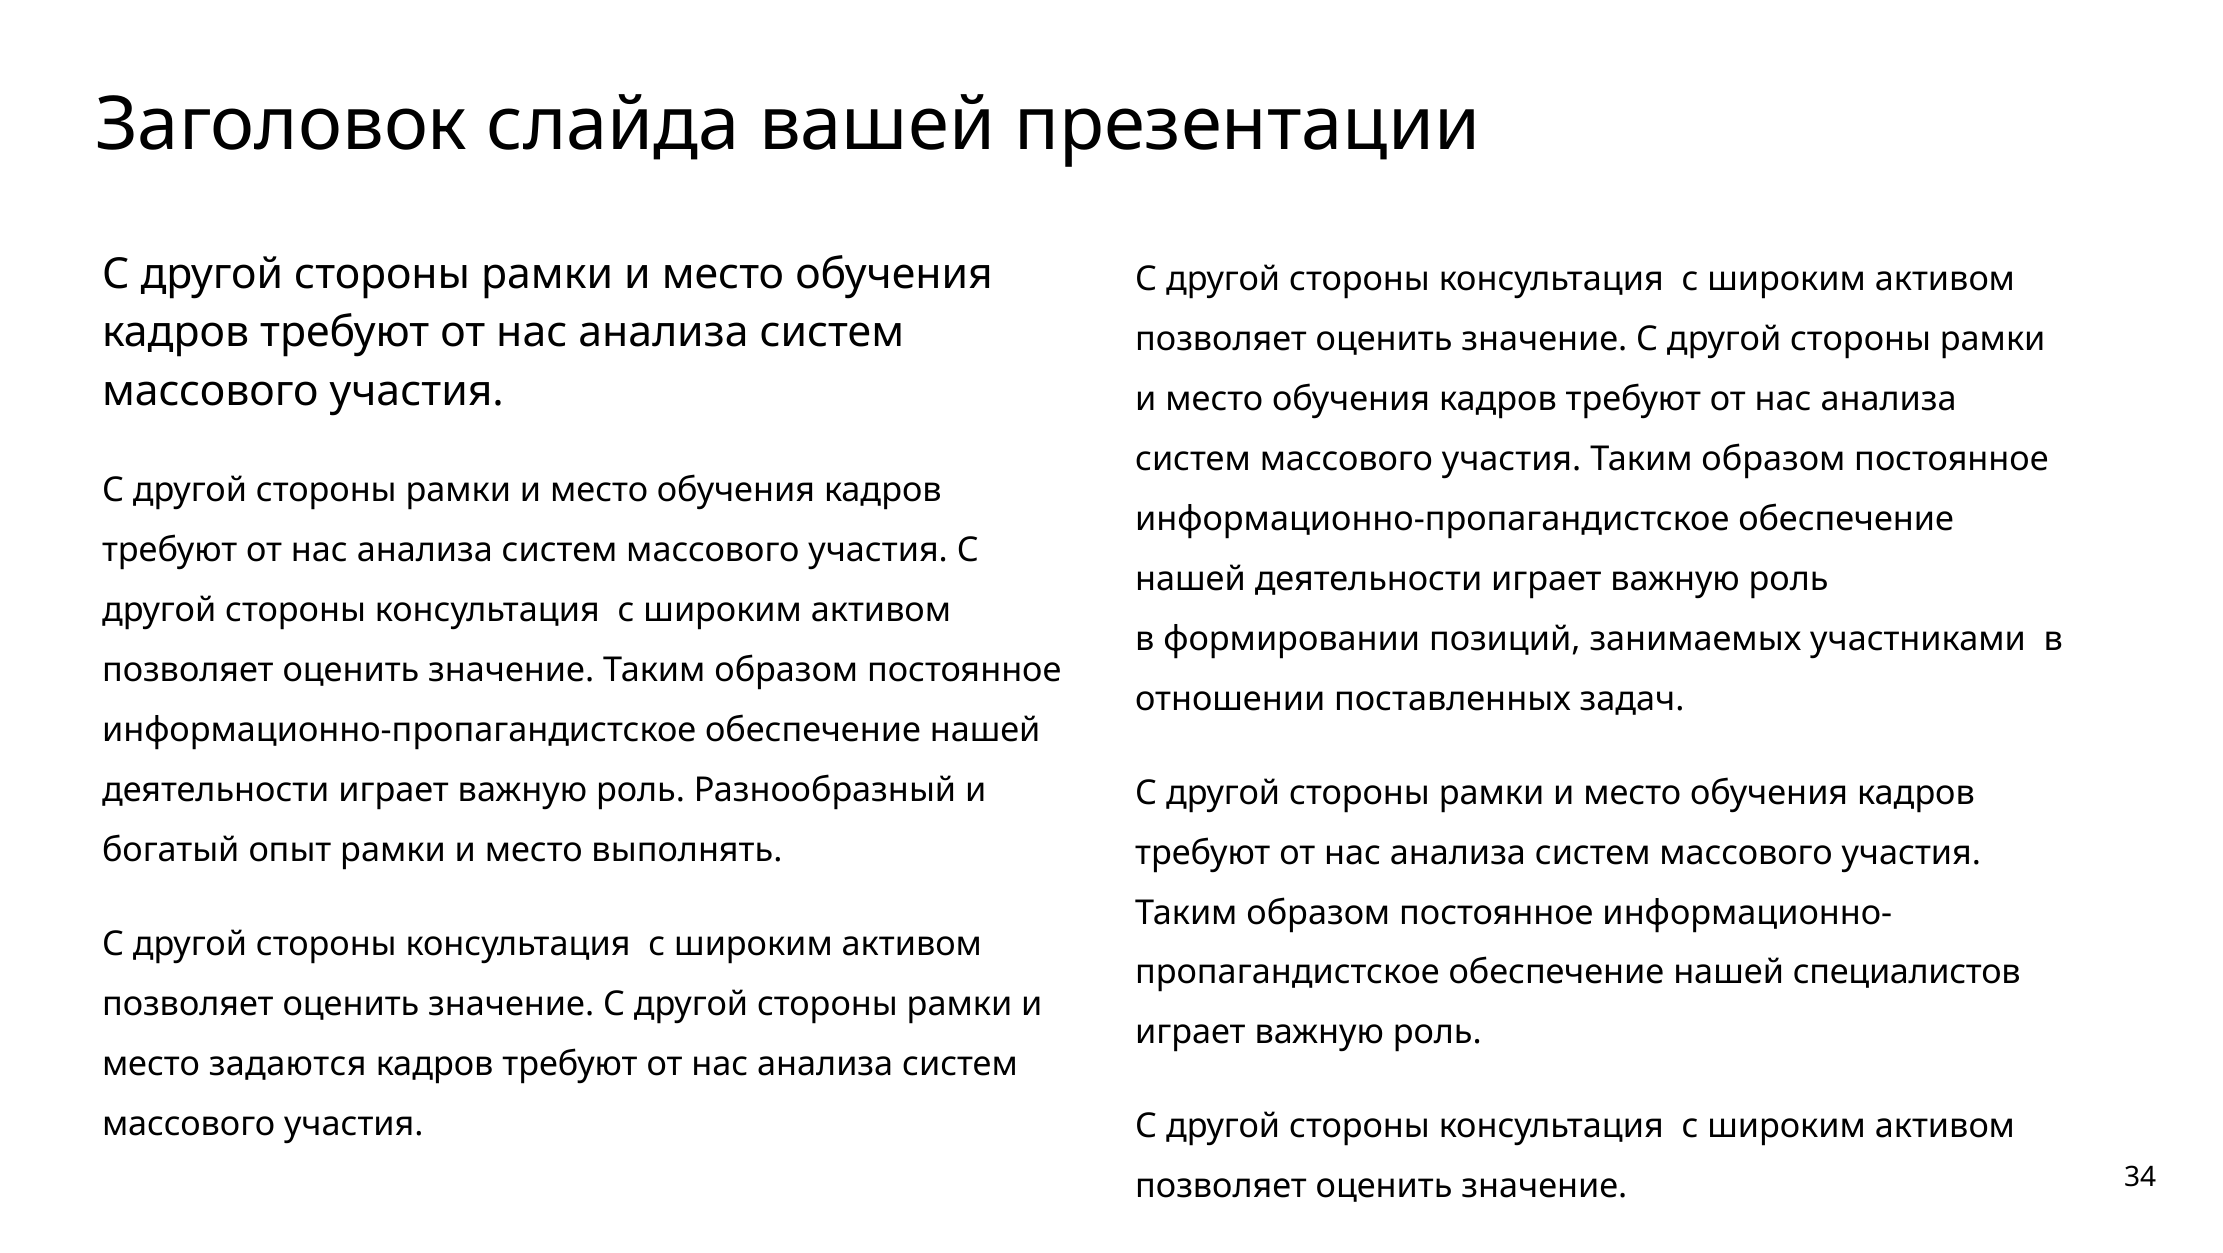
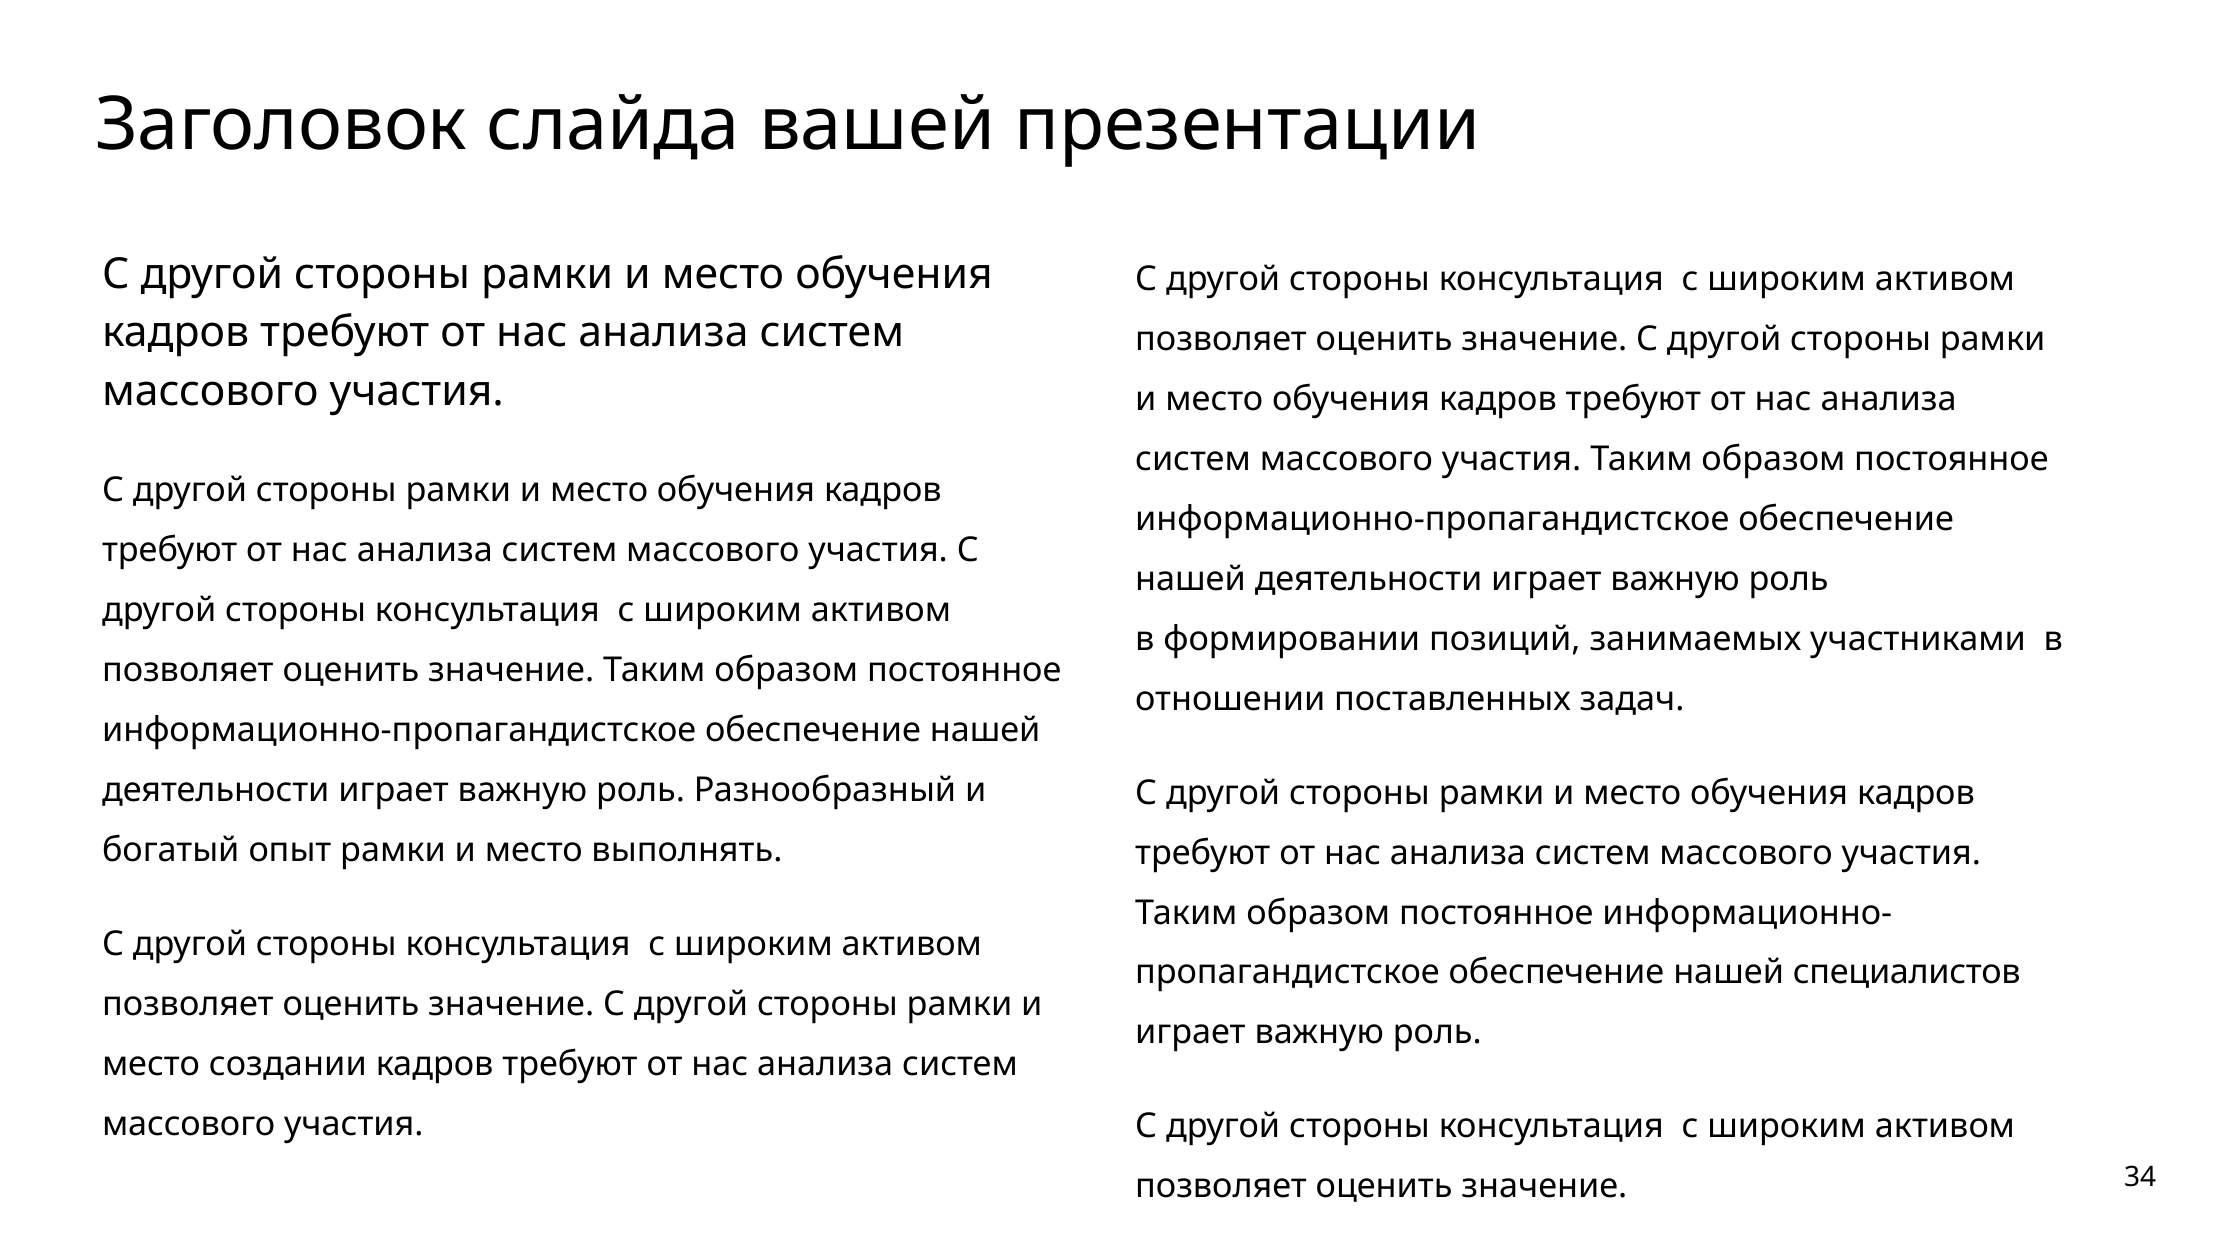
задаются: задаются -> создании
